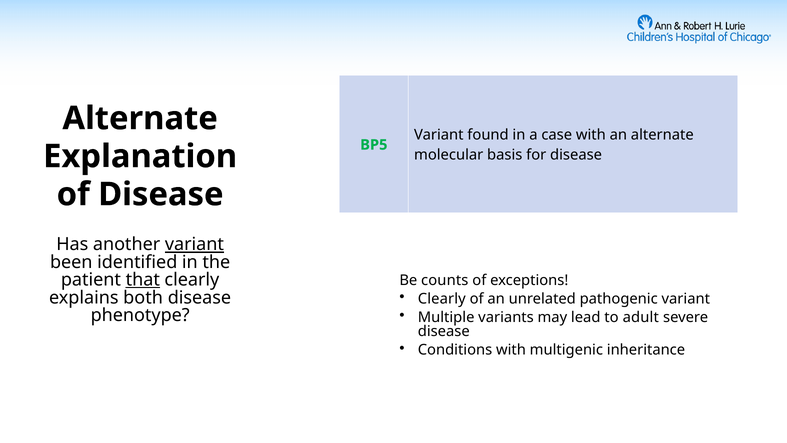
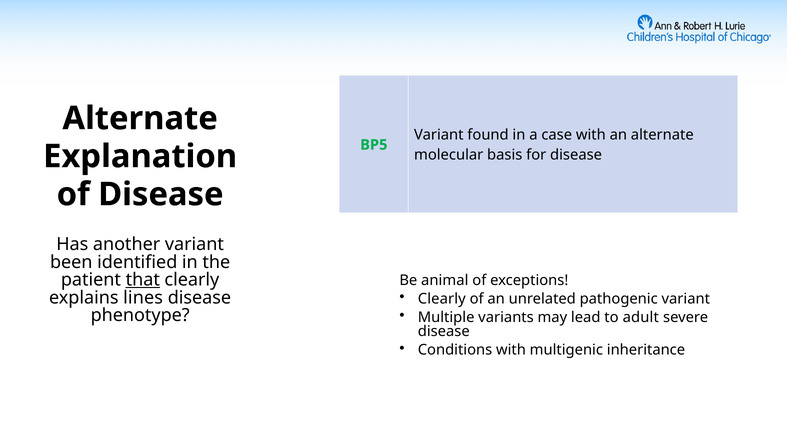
variant at (194, 244) underline: present -> none
counts: counts -> animal
both: both -> lines
